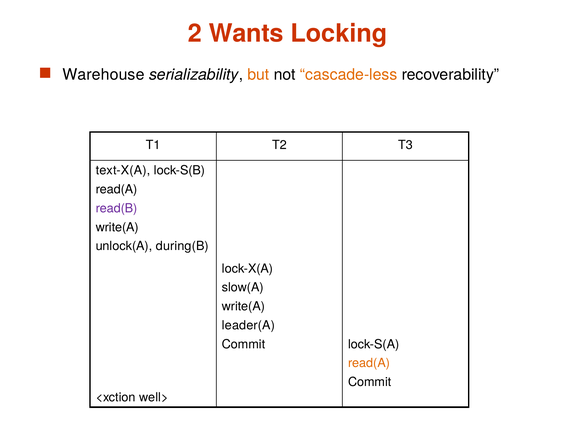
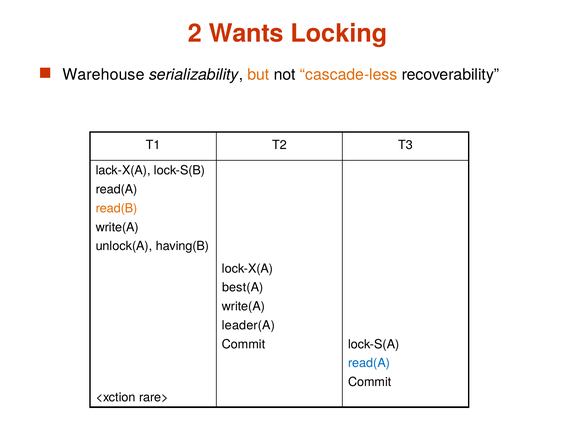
text-X(A: text-X(A -> lack-X(A
read(B colour: purple -> orange
during(B: during(B -> having(B
slow(A: slow(A -> best(A
read(A at (369, 363) colour: orange -> blue
well>: well> -> rare>
